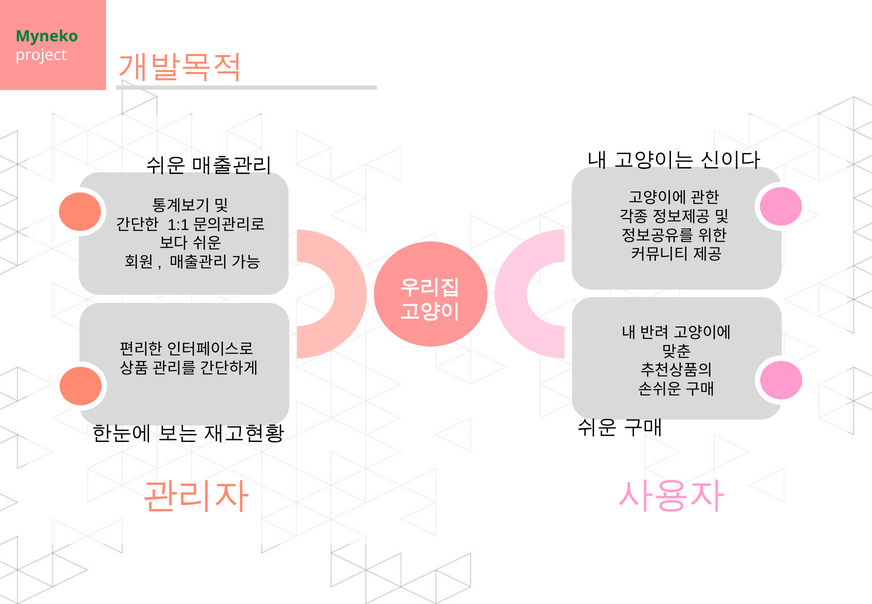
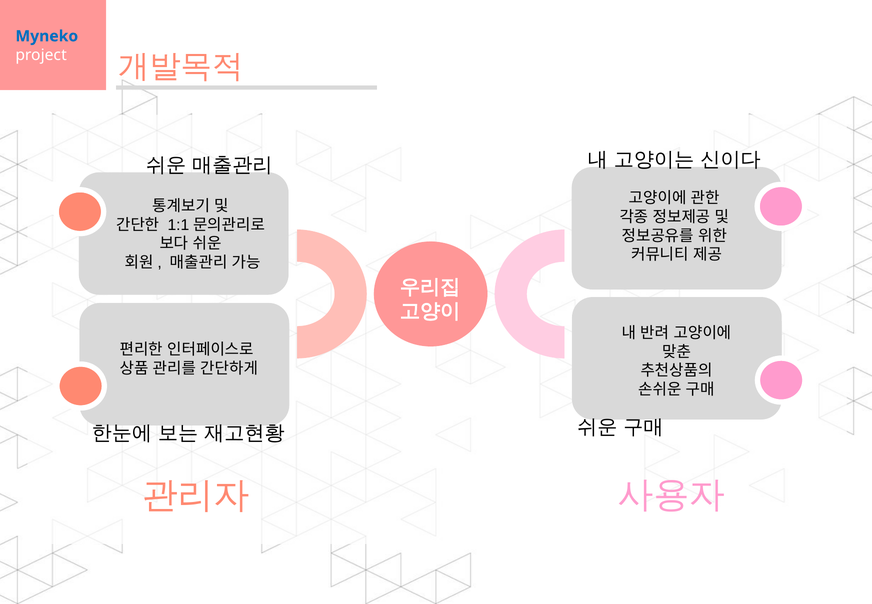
Myneko colour: green -> blue
